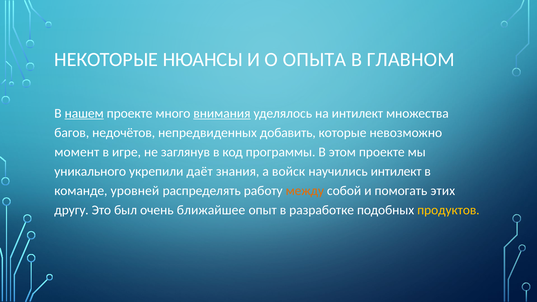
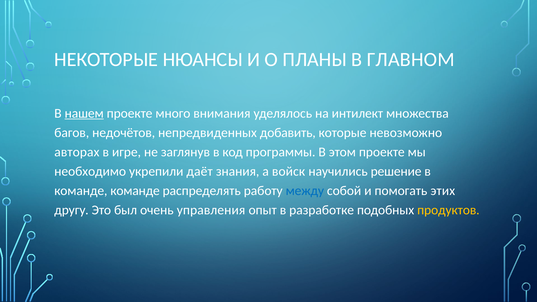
ОПЫТА: ОПЫТА -> ПЛАНЫ
внимания underline: present -> none
момент: момент -> авторах
уникального: уникального -> необходимо
научились интилект: интилект -> решение
команде уровней: уровней -> команде
между colour: orange -> blue
ближайшее: ближайшее -> управления
